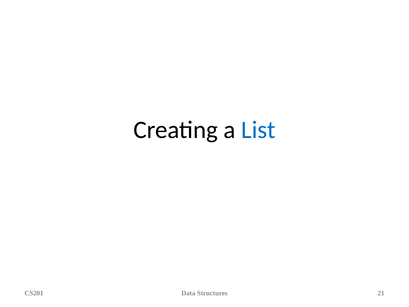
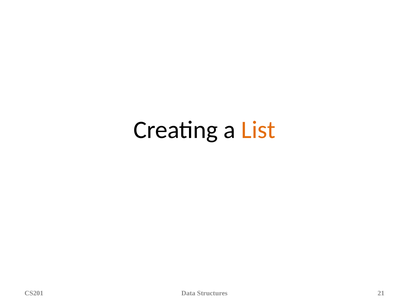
List colour: blue -> orange
